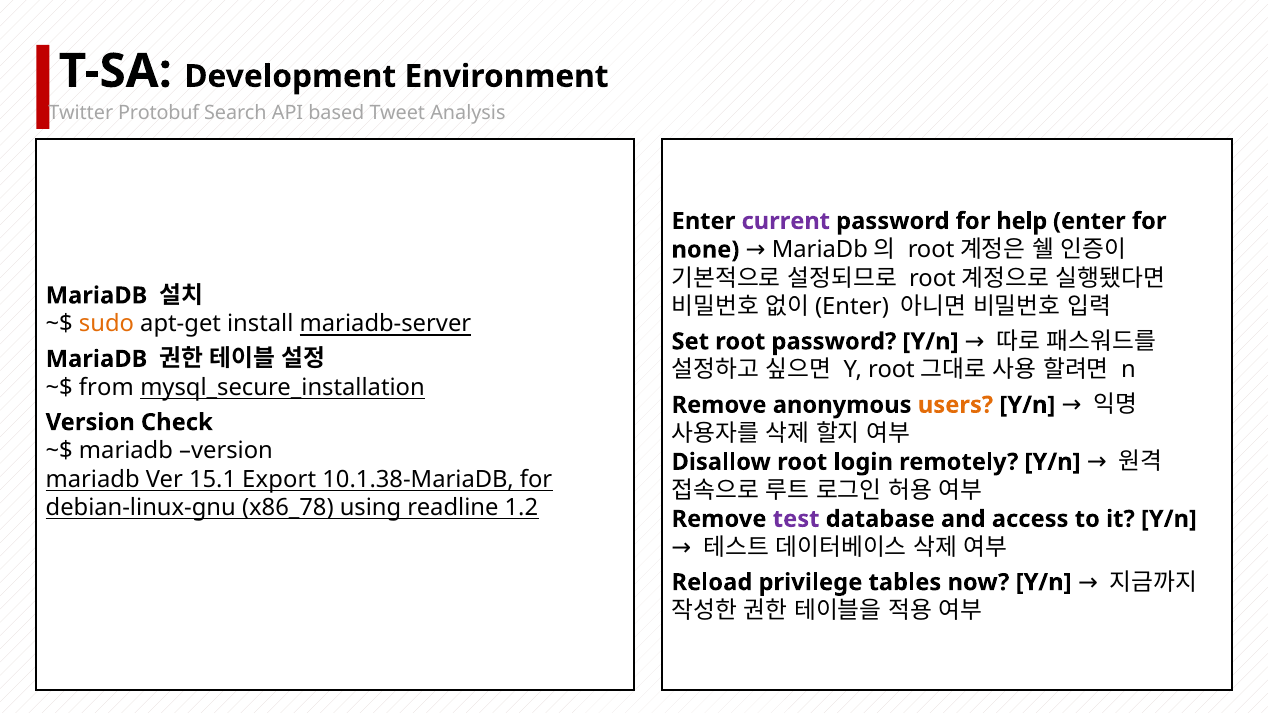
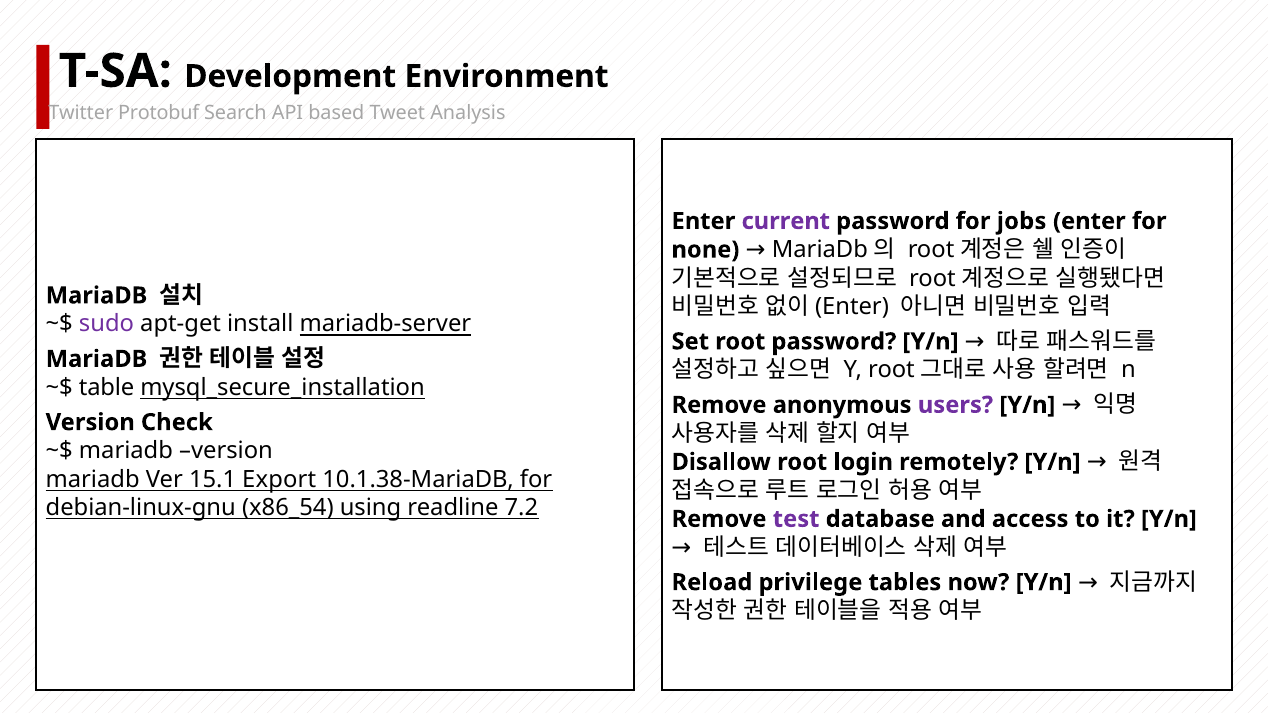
help: help -> jobs
sudo colour: orange -> purple
from: from -> table
users colour: orange -> purple
x86_78: x86_78 -> x86_54
1.2: 1.2 -> 7.2
